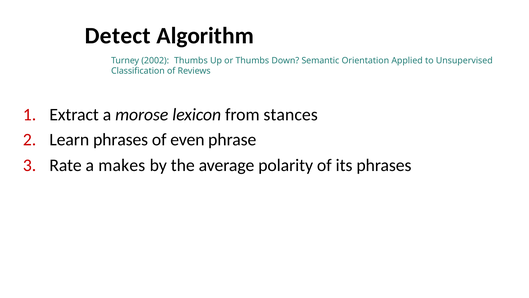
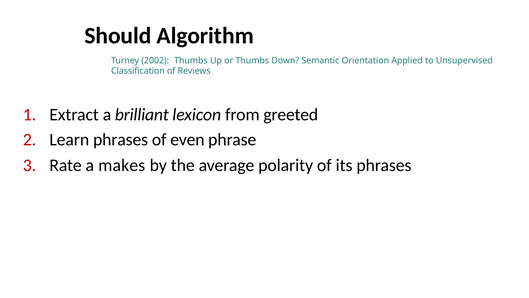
Detect: Detect -> Should
morose: morose -> brilliant
stances: stances -> greeted
